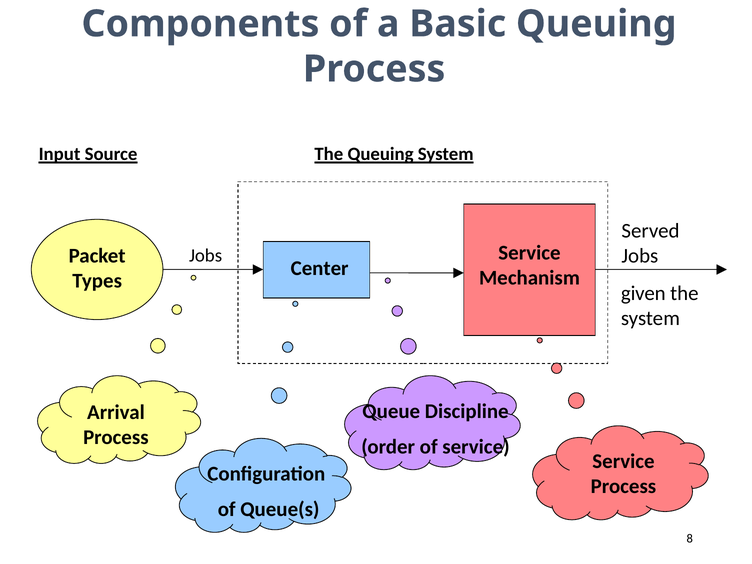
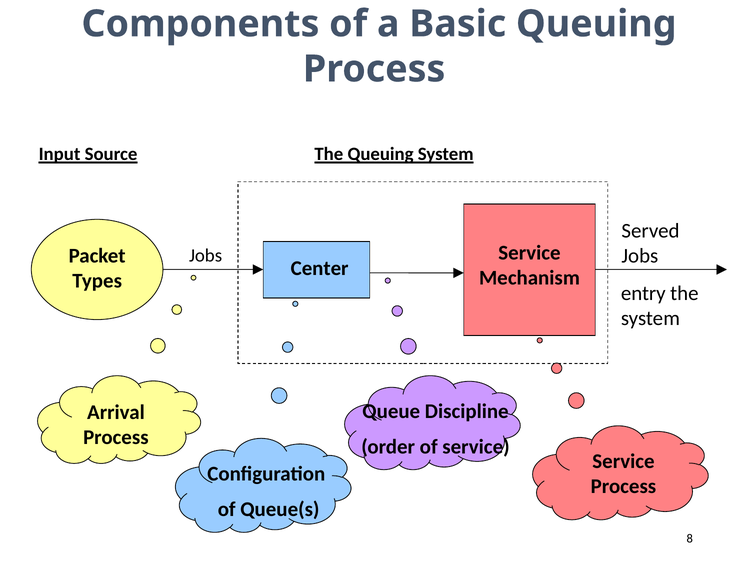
given: given -> entry
